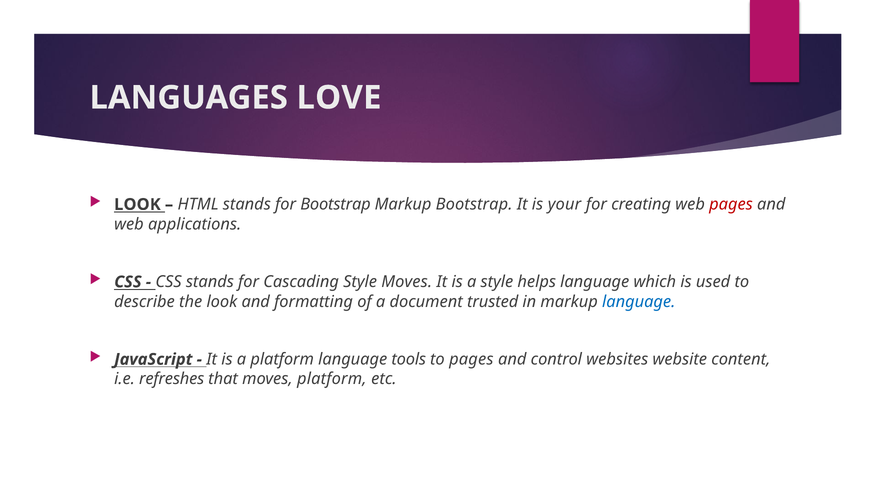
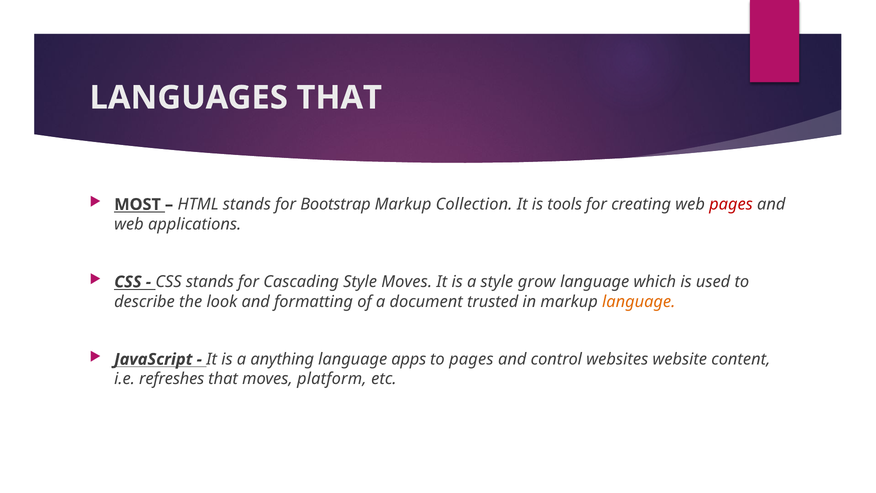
LANGUAGES LOVE: LOVE -> THAT
LOOK at (137, 204): LOOK -> MOST
Markup Bootstrap: Bootstrap -> Collection
your: your -> tools
helps: helps -> grow
language at (639, 301) colour: blue -> orange
a platform: platform -> anything
tools: tools -> apps
